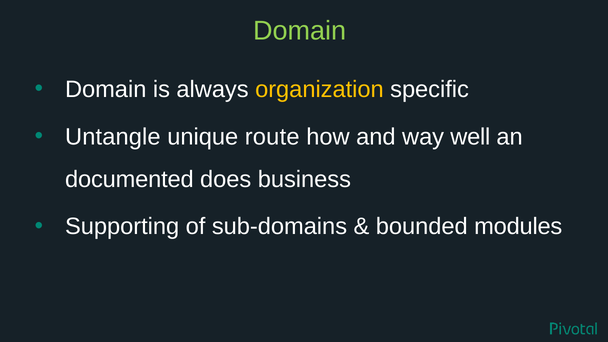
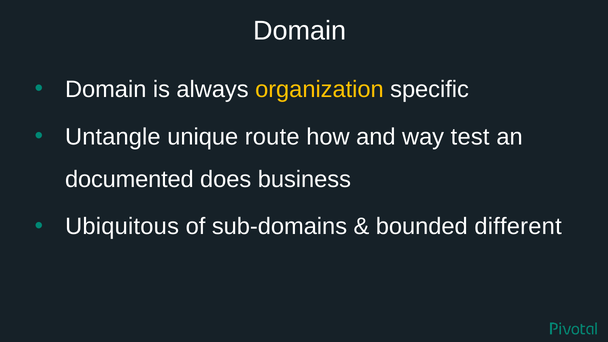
Domain at (300, 31) colour: light green -> white
well: well -> test
Supporting: Supporting -> Ubiquitous
modules: modules -> different
